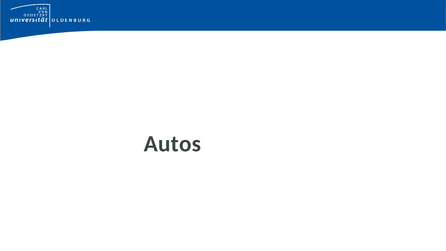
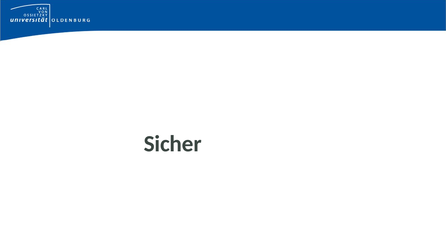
Autos: Autos -> Sicher
